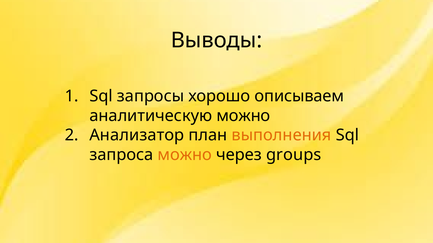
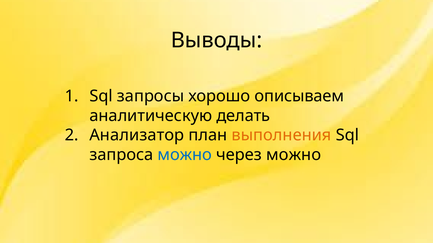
аналитическую можно: можно -> делать
можно at (185, 155) colour: orange -> blue
через groups: groups -> можно
